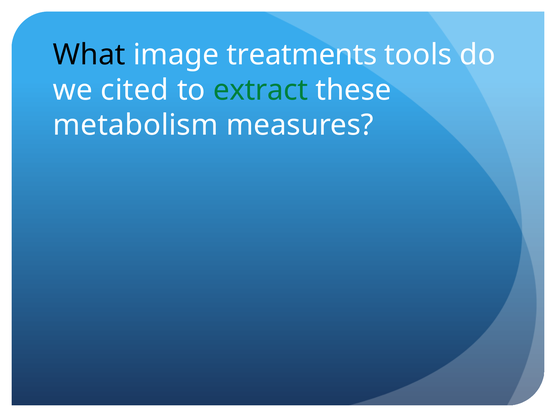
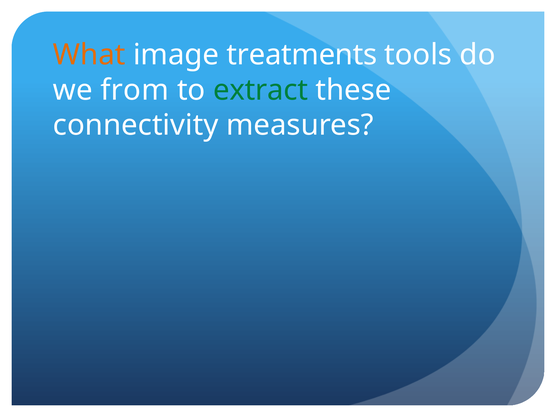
What colour: black -> orange
cited: cited -> from
metabolism: metabolism -> connectivity
